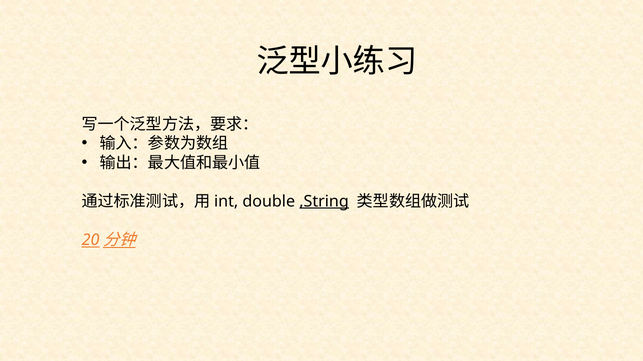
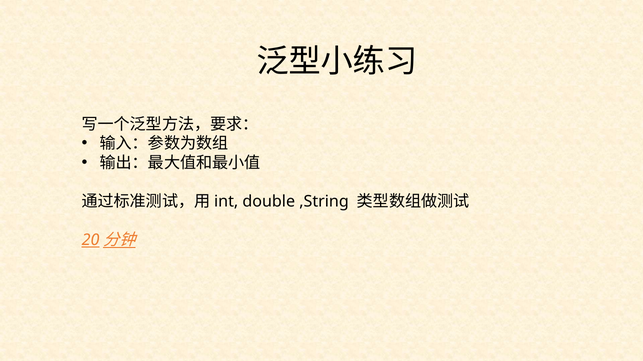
,String underline: present -> none
